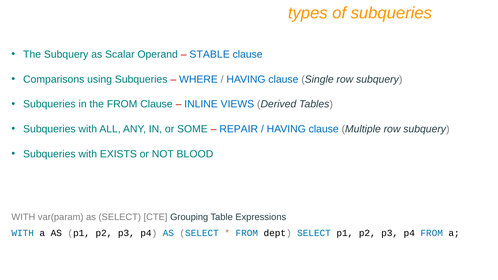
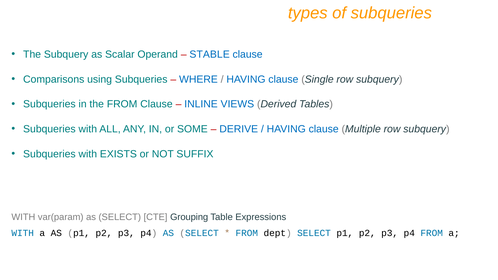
REPAIR: REPAIR -> DERIVE
BLOOD: BLOOD -> SUFFIX
